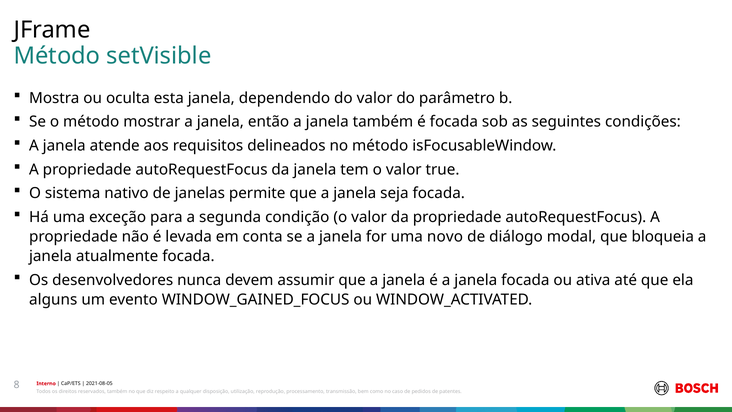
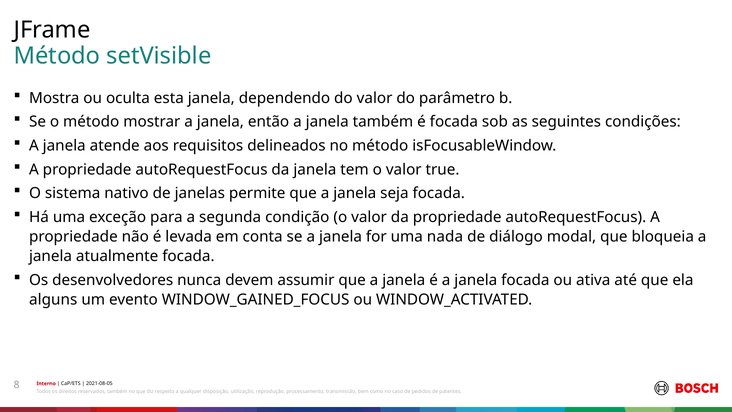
novo: novo -> nada
